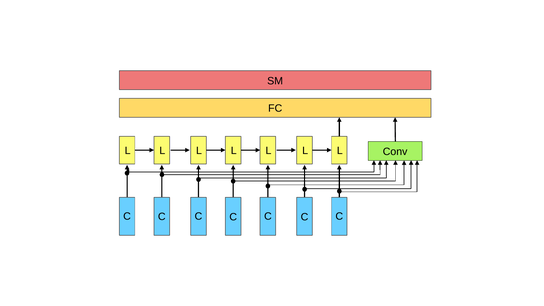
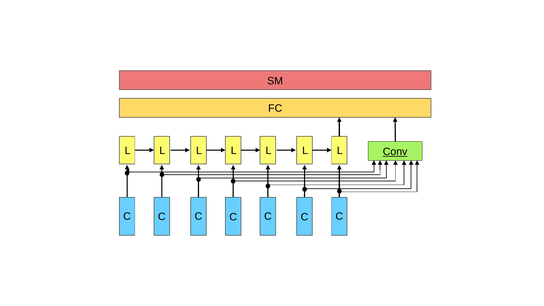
Conv underline: none -> present
